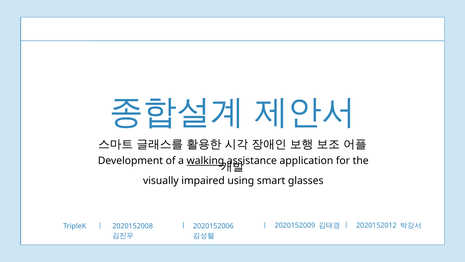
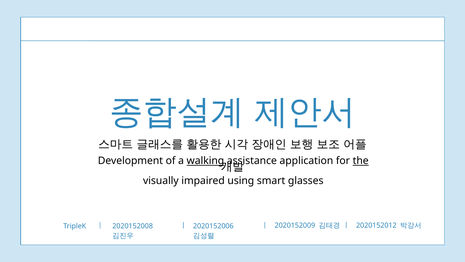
the underline: none -> present
